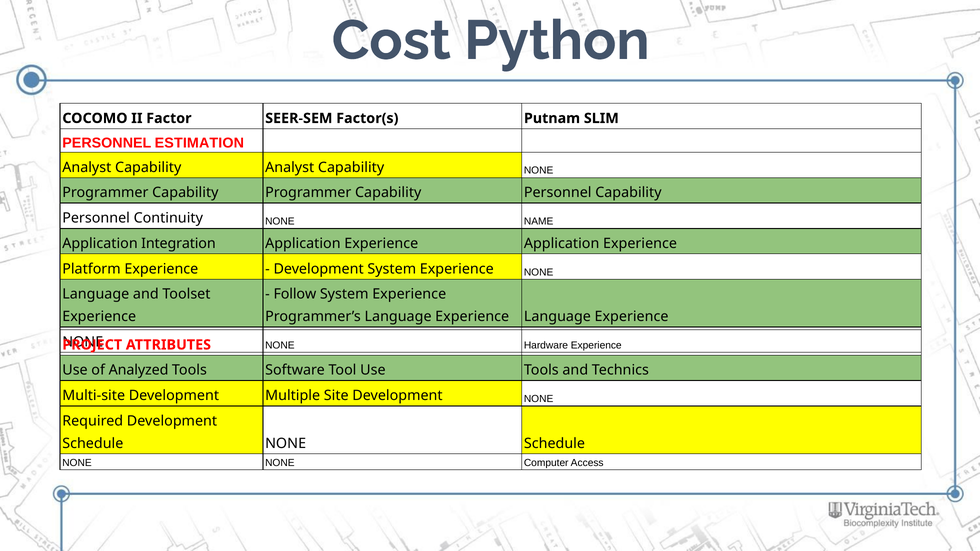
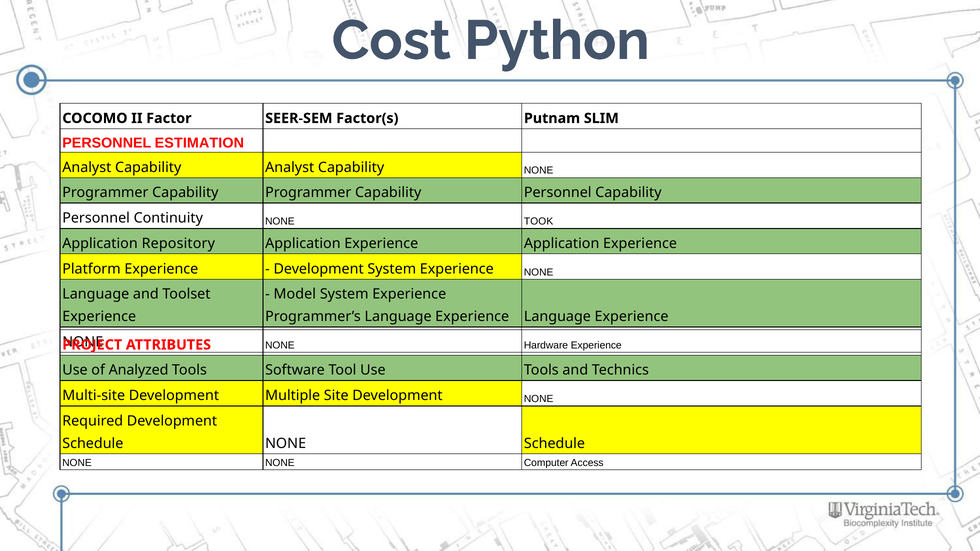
NAME: NAME -> TOOK
Integration: Integration -> Repository
Follow: Follow -> Model
